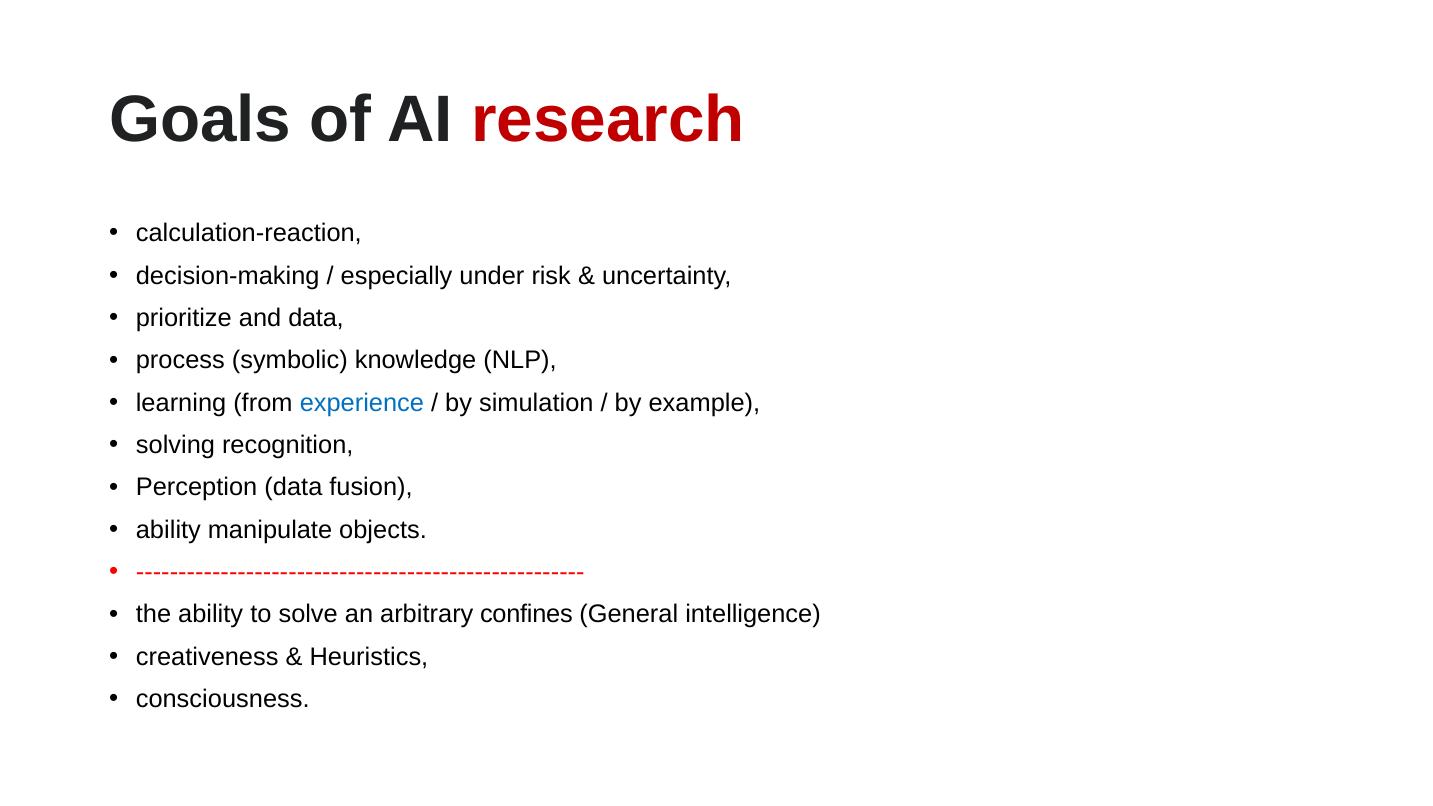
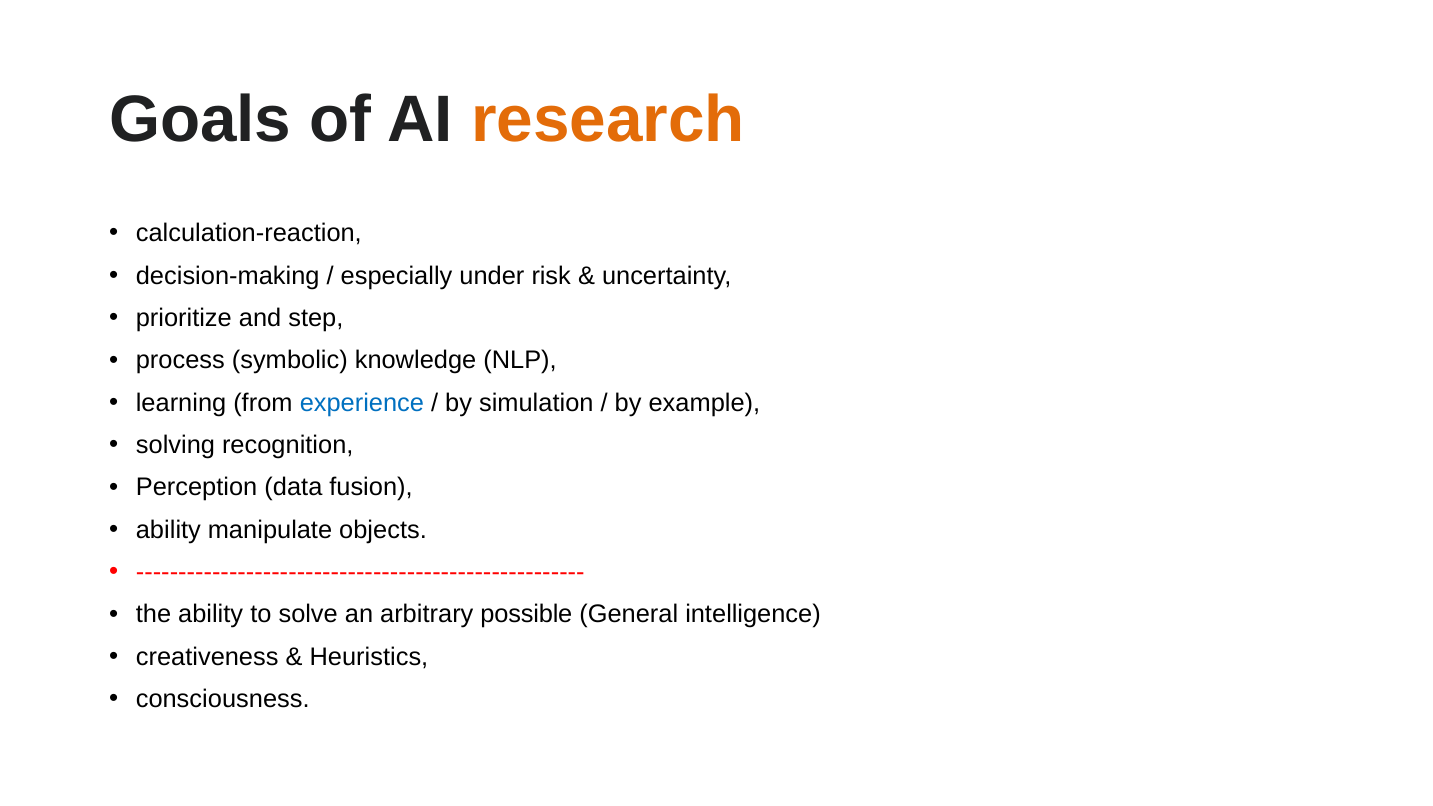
research colour: red -> orange
and data: data -> step
confines: confines -> possible
